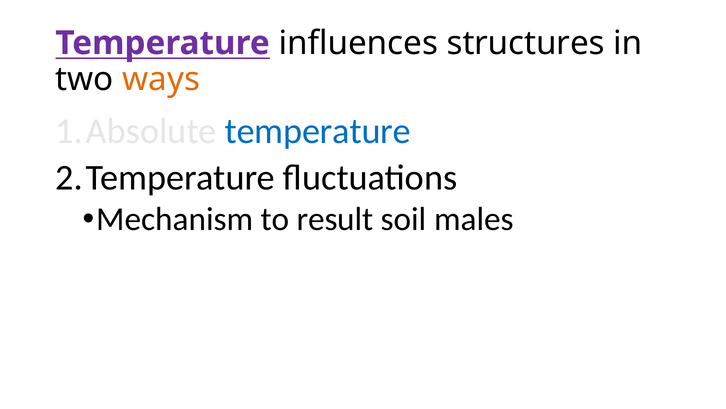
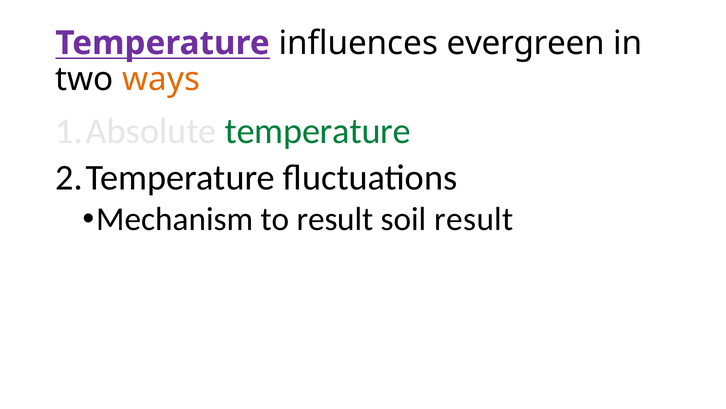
structures: structures -> evergreen
temperature at (318, 131) colour: blue -> green
soil males: males -> result
